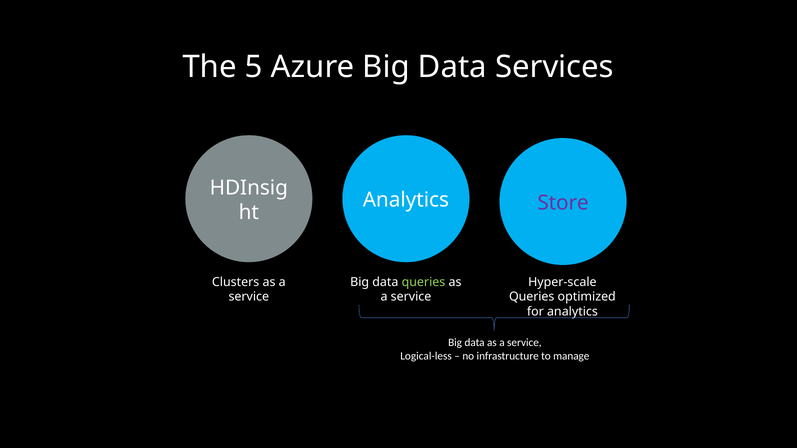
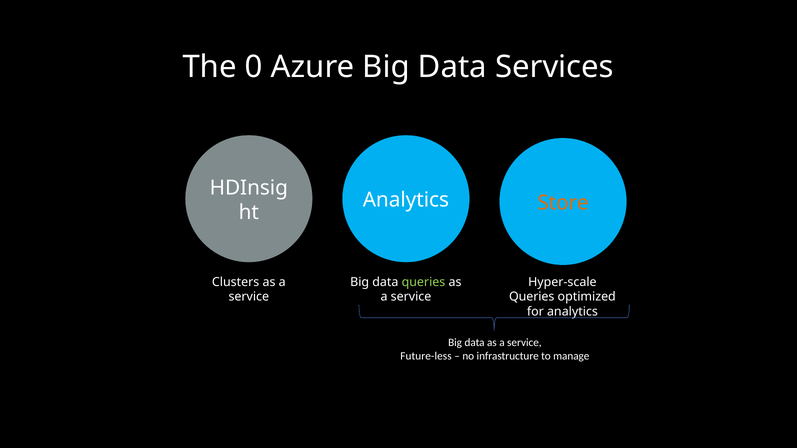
5: 5 -> 0
Store colour: purple -> orange
Logical-less: Logical-less -> Future-less
